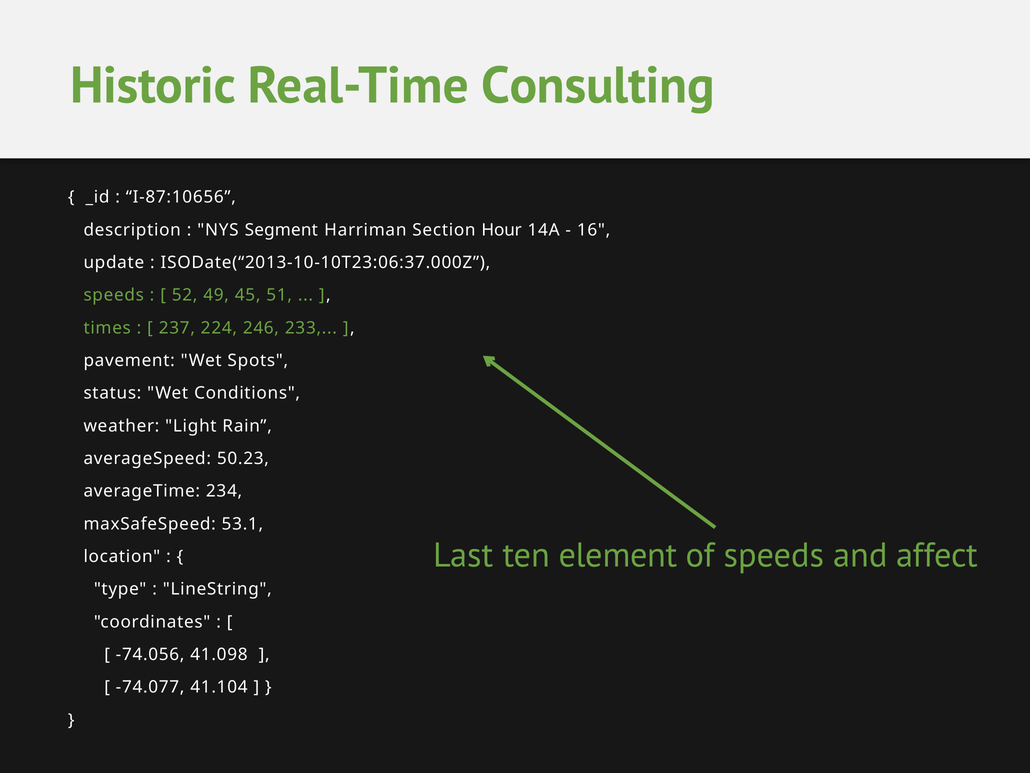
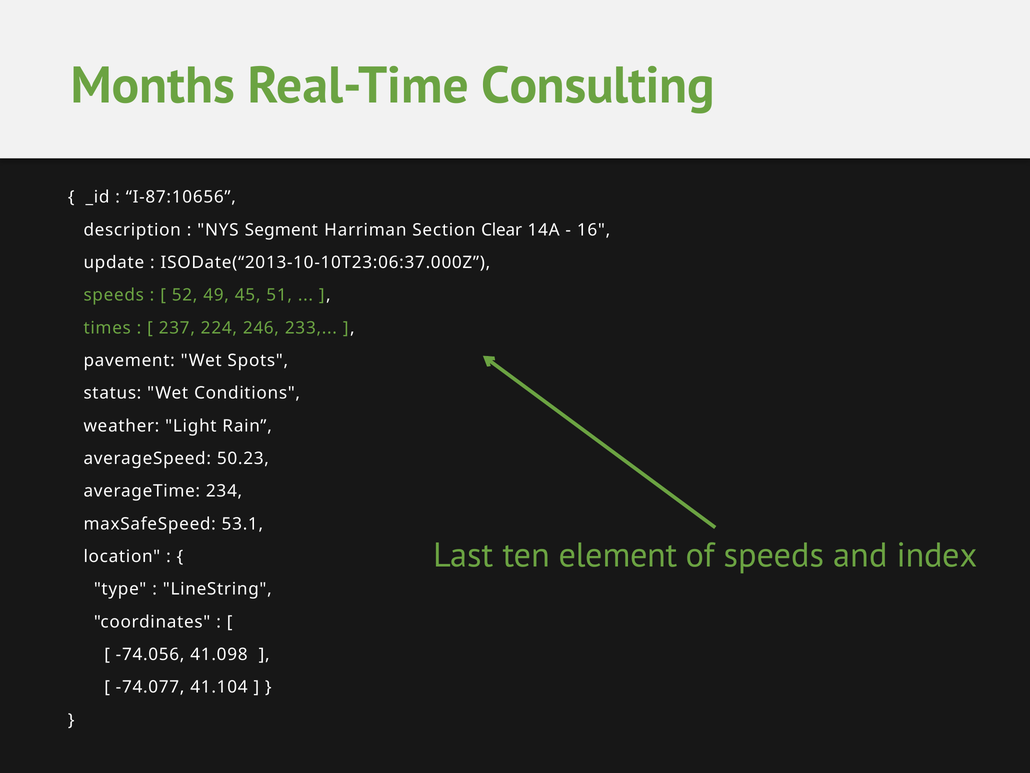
Historic: Historic -> Months
Hour: Hour -> Clear
affect: affect -> index
